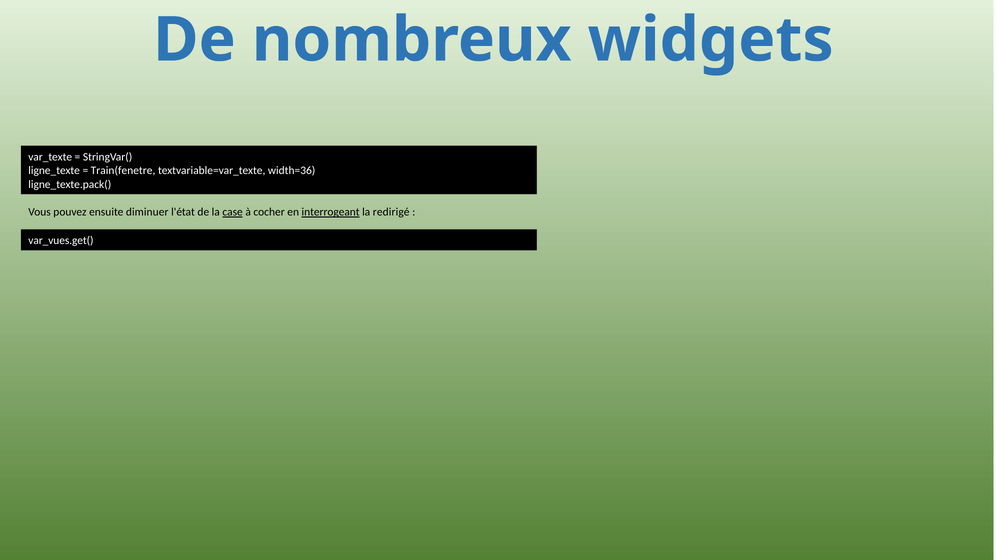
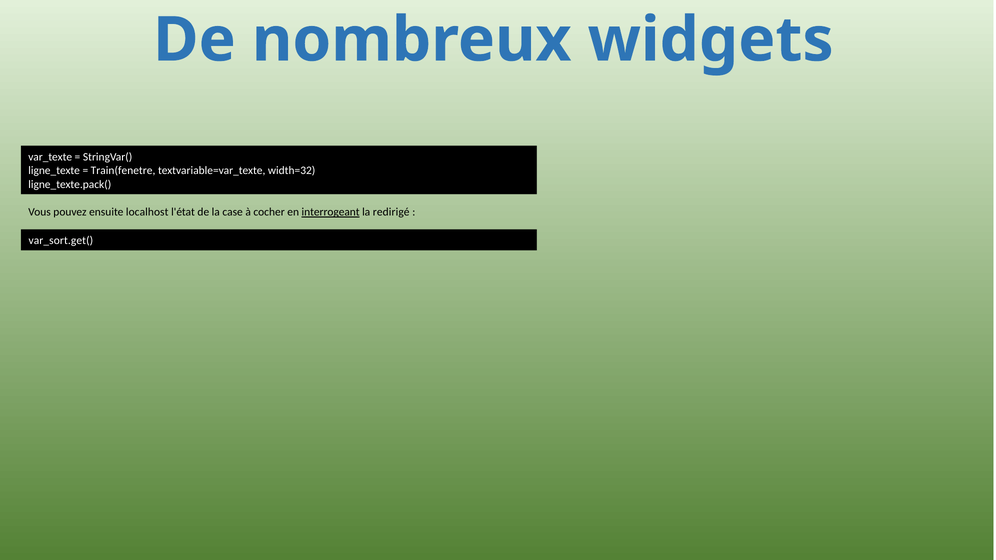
width=36: width=36 -> width=32
diminuer: diminuer -> localhost
case underline: present -> none
var_vues.get(: var_vues.get( -> var_sort.get(
